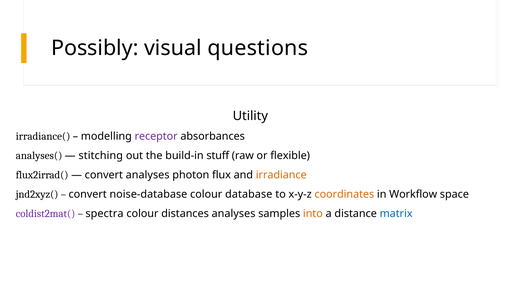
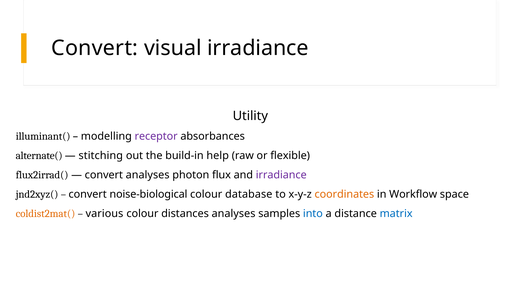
Possibly at (95, 48): Possibly -> Convert
visual questions: questions -> irradiance
irradiance(: irradiance( -> illuminant(
analyses(: analyses( -> alternate(
stuff: stuff -> help
irradiance at (281, 175) colour: orange -> purple
noise-database: noise-database -> noise-biological
coldist2mat( colour: purple -> orange
spectra: spectra -> various
into colour: orange -> blue
